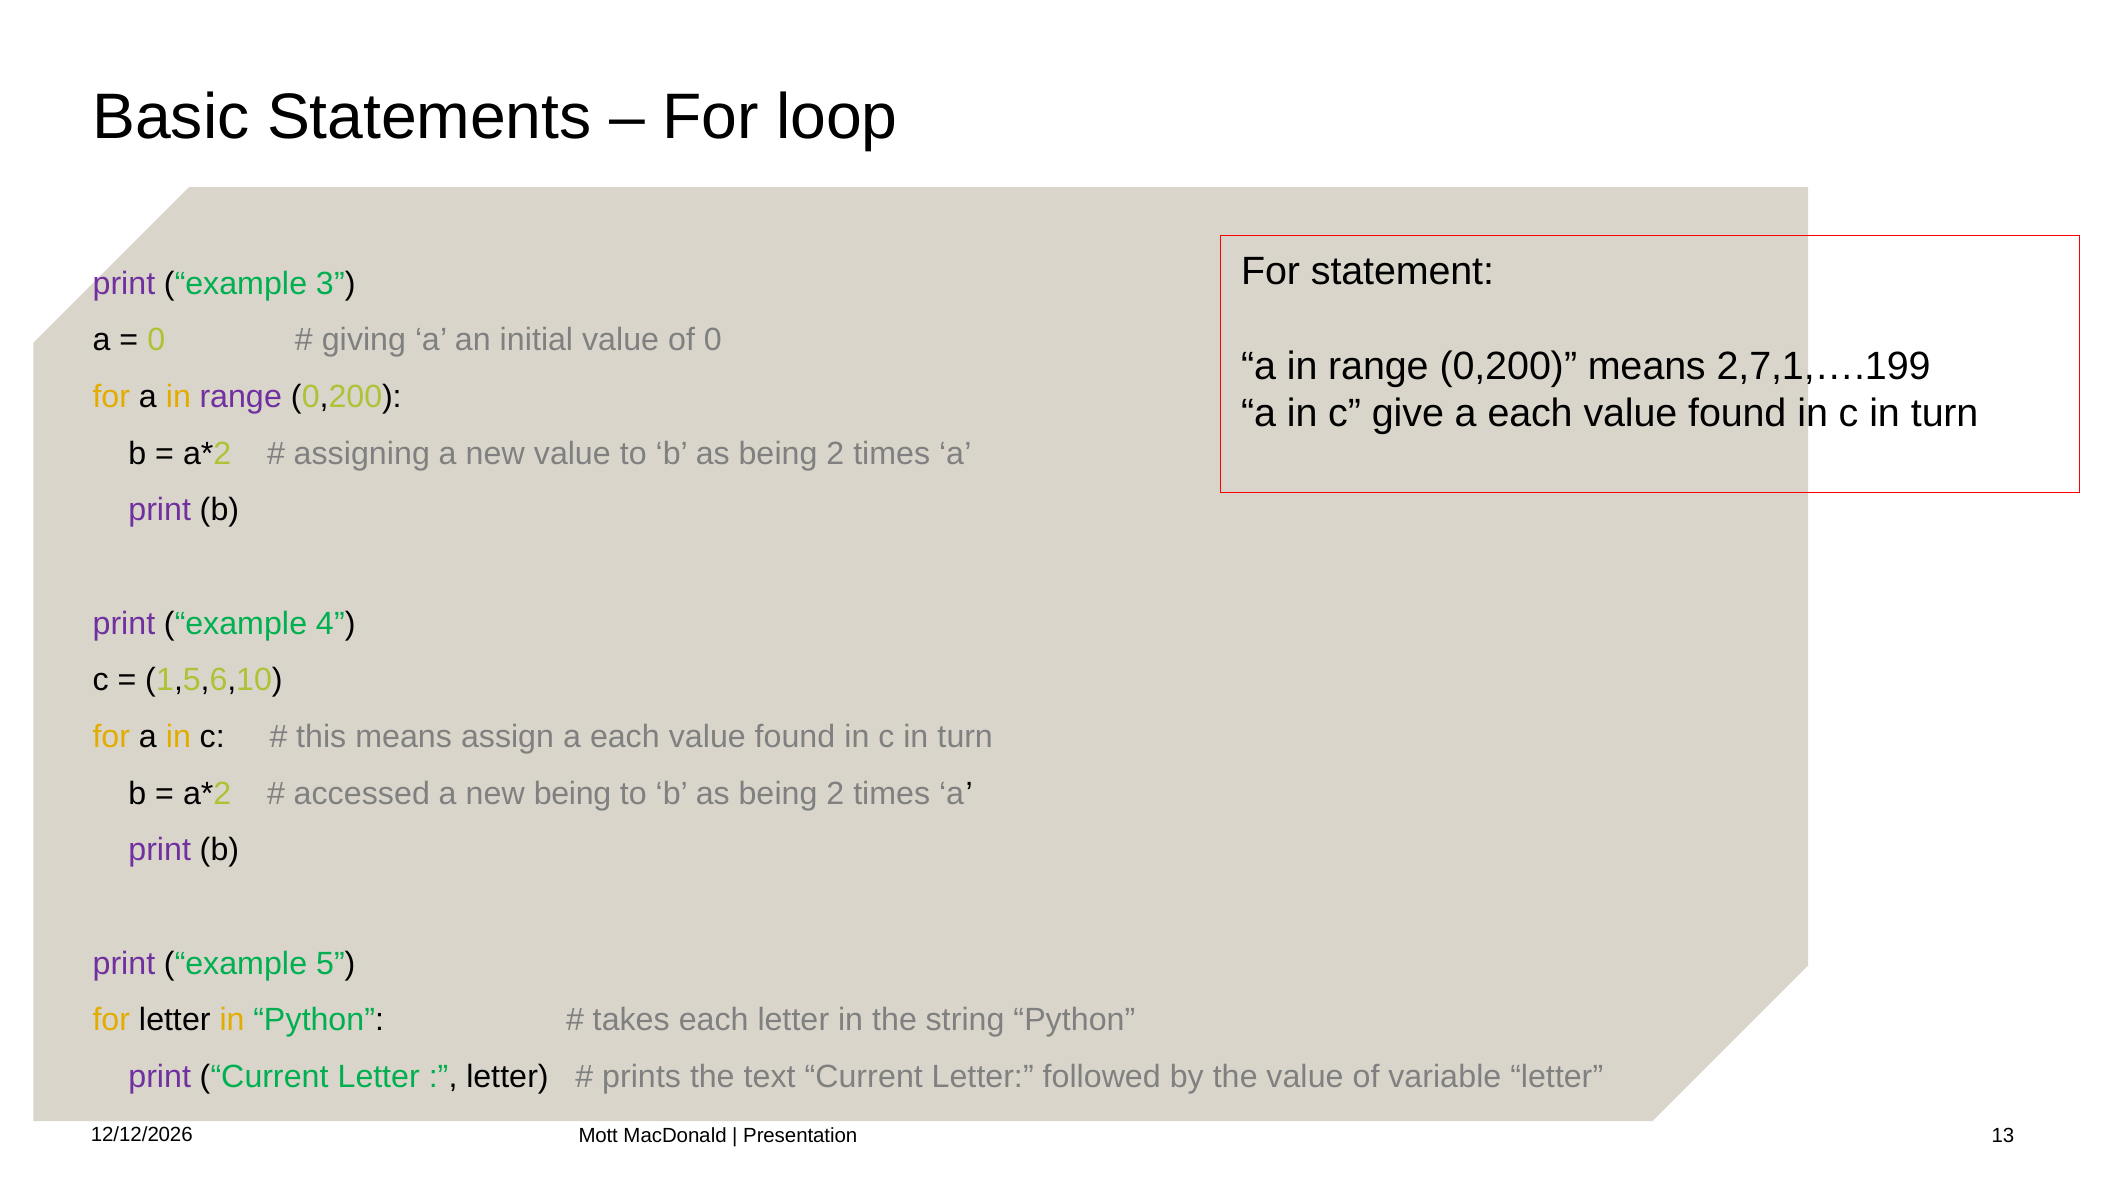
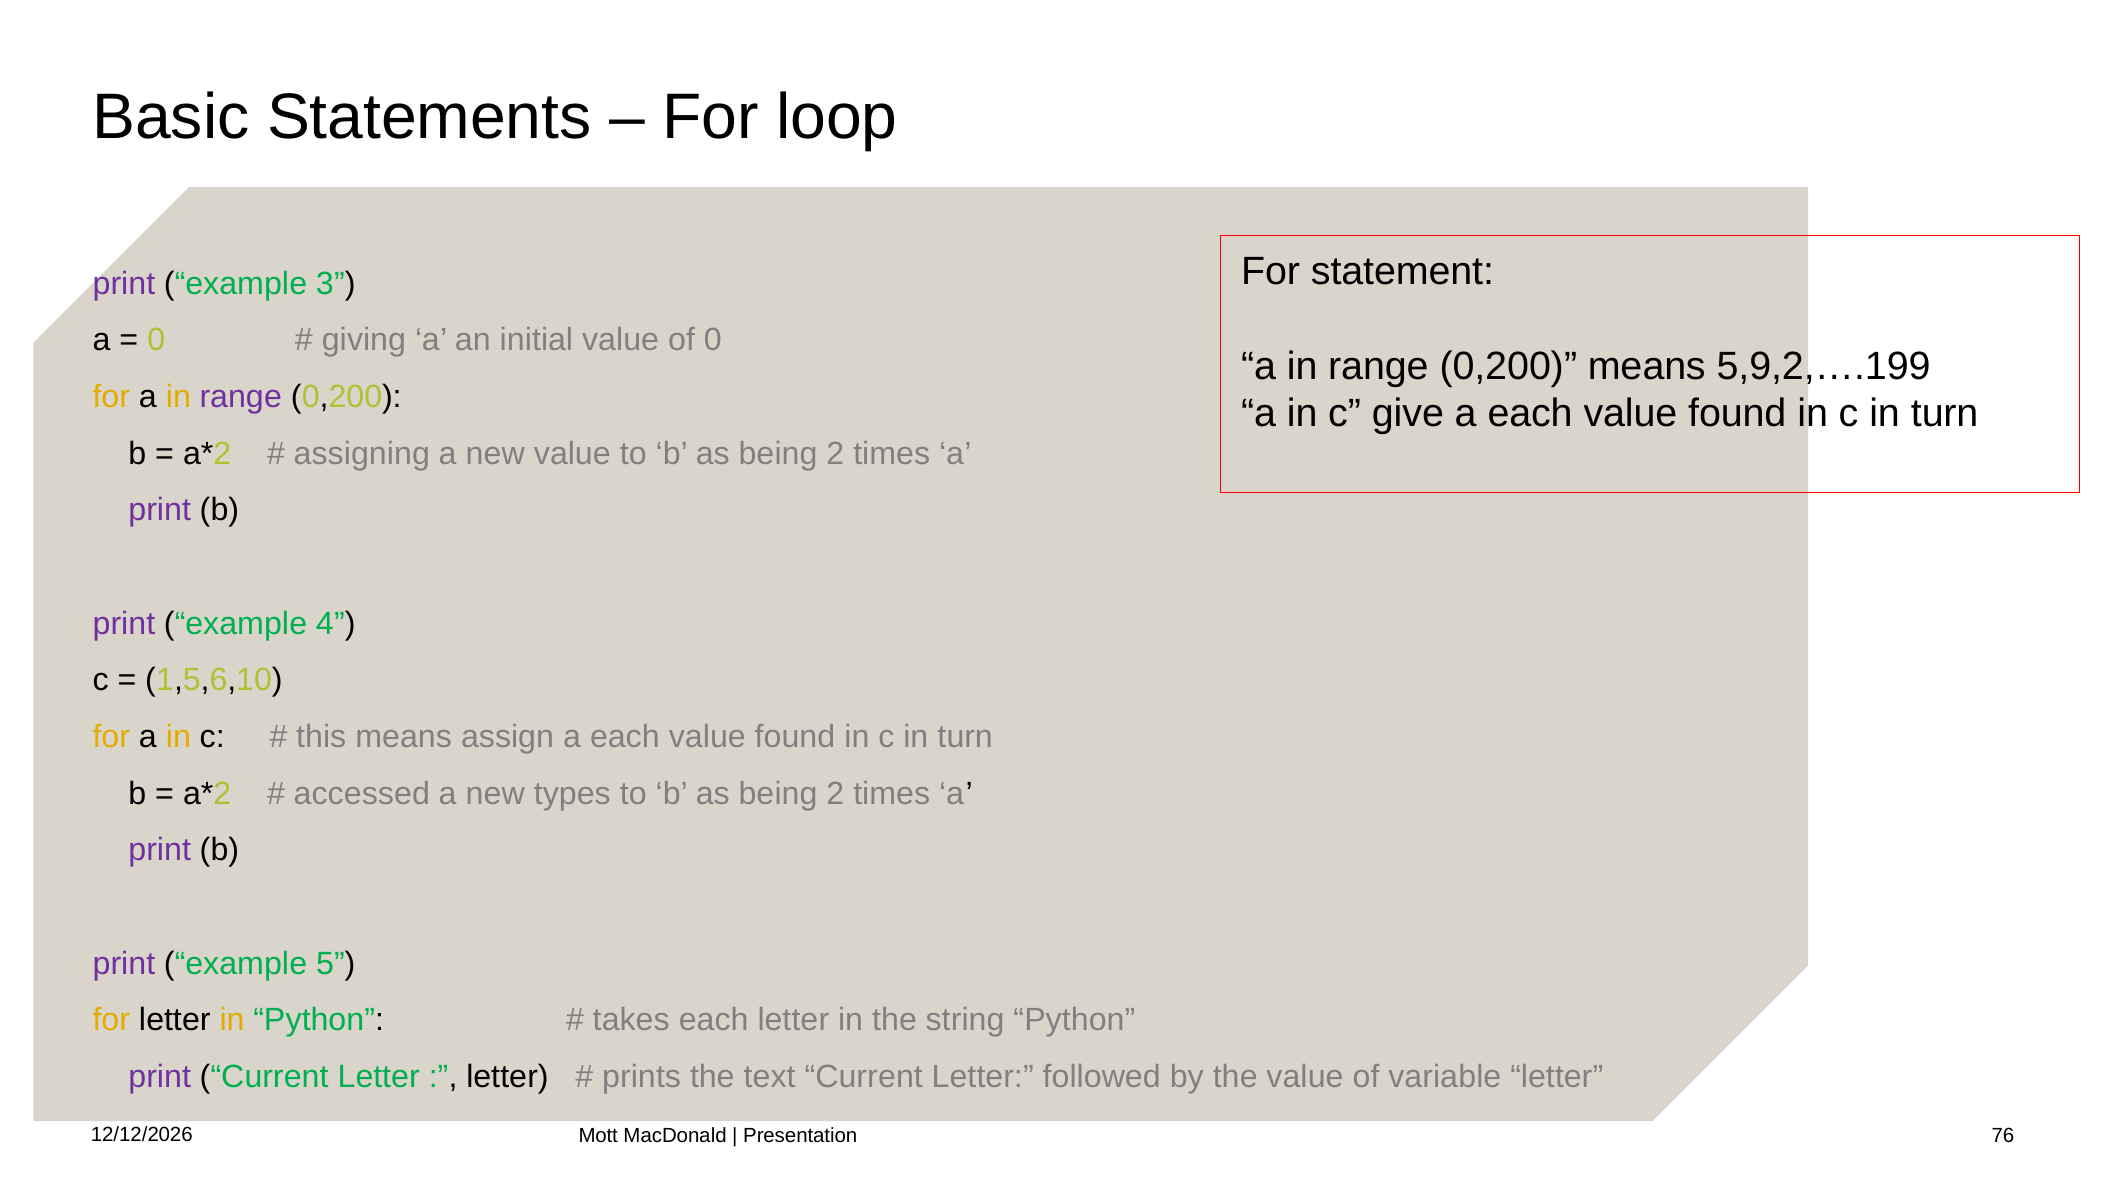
2,7,1,….199: 2,7,1,….199 -> 5,9,2,….199
new being: being -> types
13: 13 -> 76
